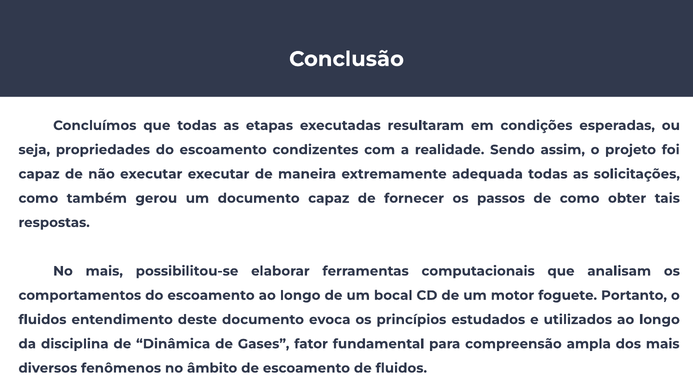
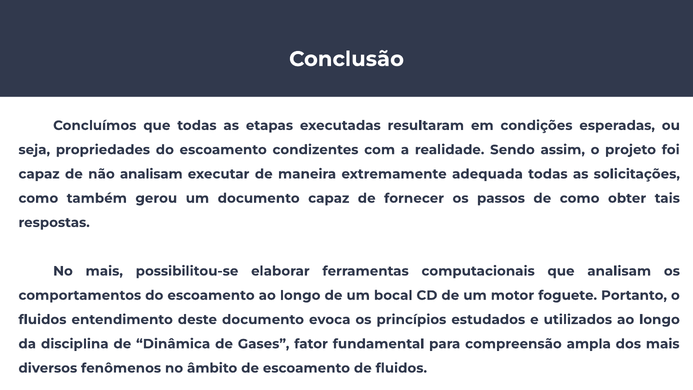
não executar: executar -> analisam
